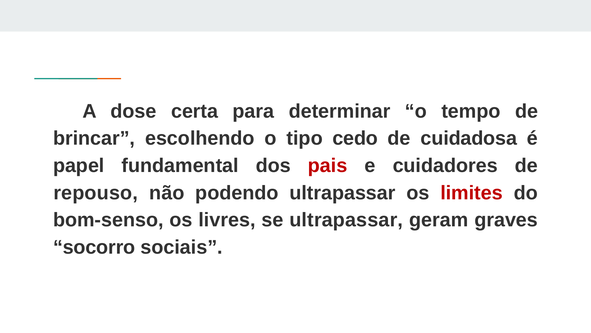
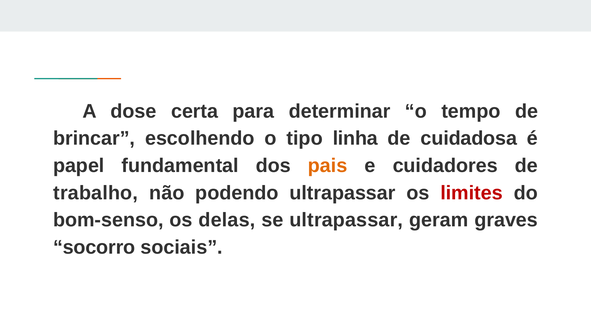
cedo: cedo -> linha
pais colour: red -> orange
repouso: repouso -> trabalho
livres: livres -> delas
